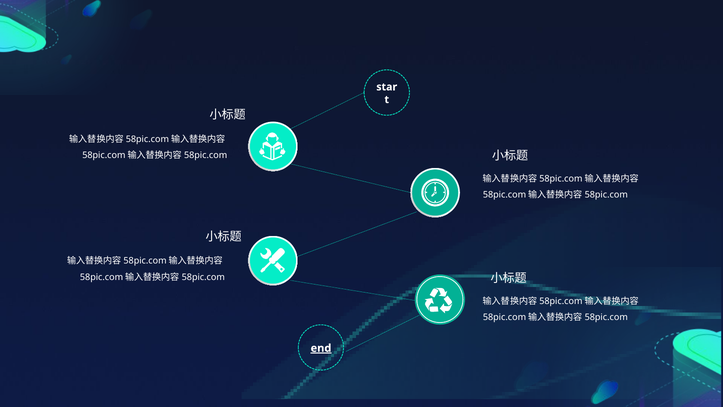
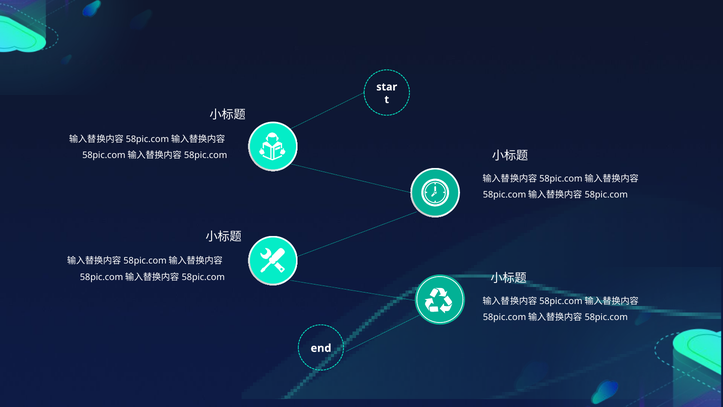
end underline: present -> none
